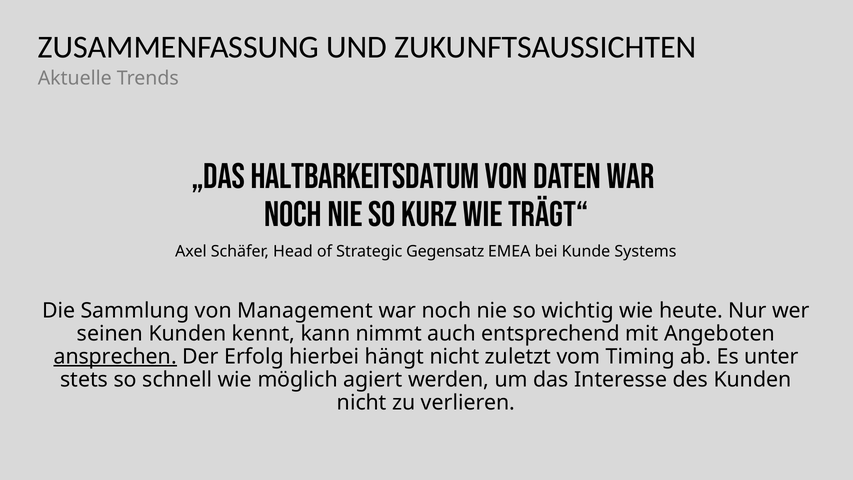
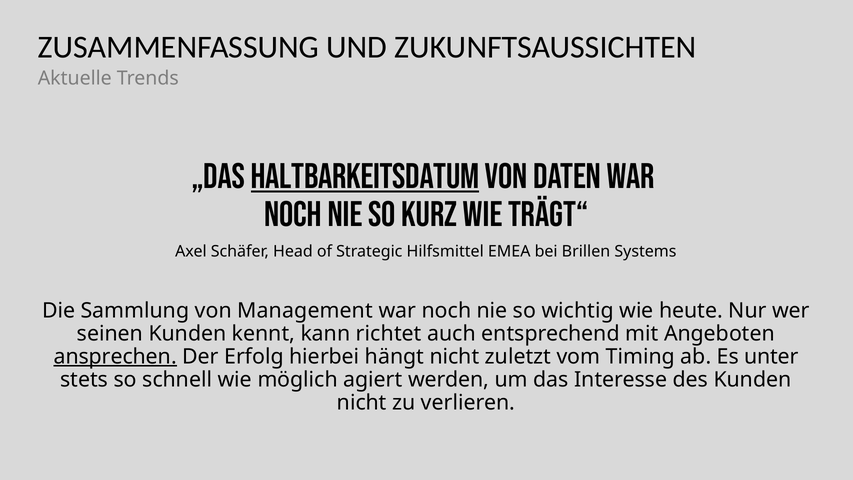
Haltbarkeitsdatum underline: none -> present
Gegensatz: Gegensatz -> Hilfsmittel
Kunde: Kunde -> Brillen
nimmt: nimmt -> richtet
